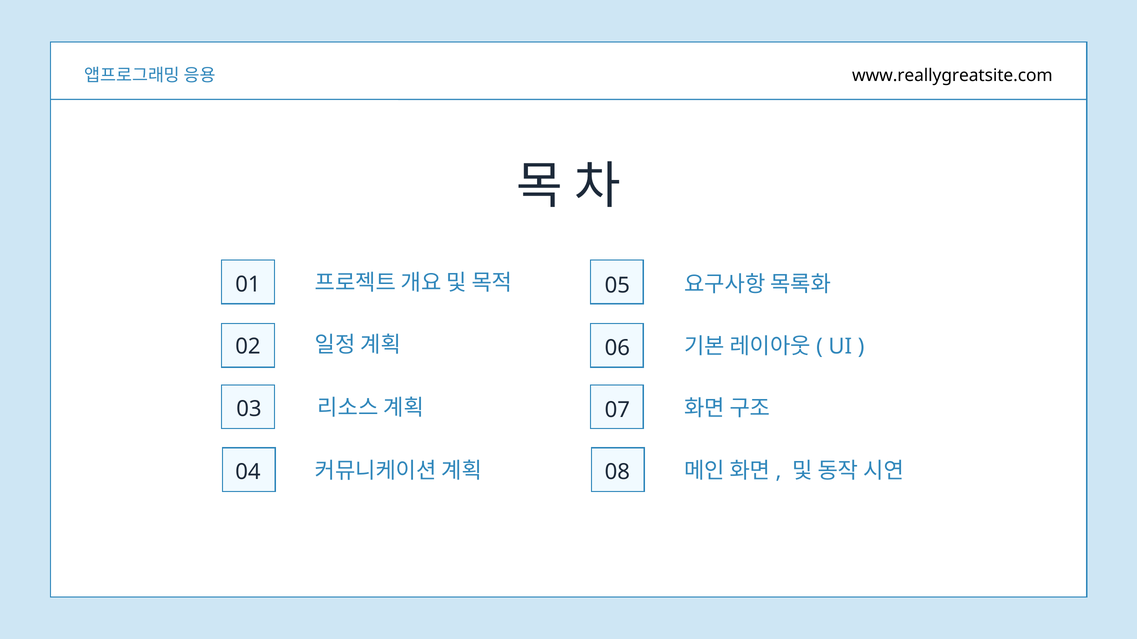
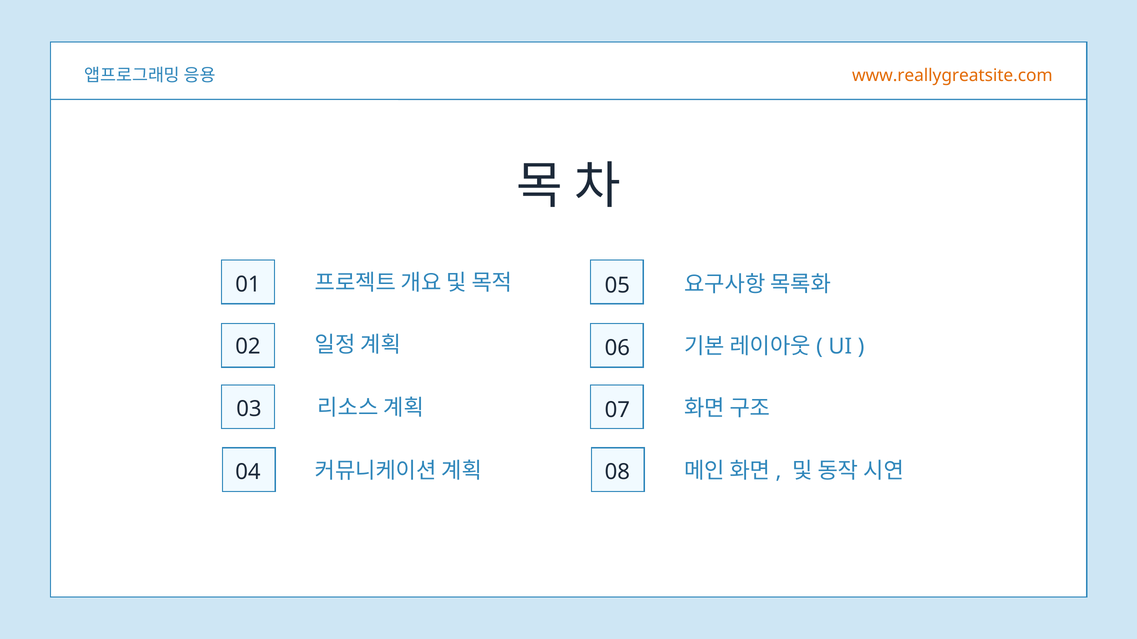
www.reallygreatsite.com colour: black -> orange
